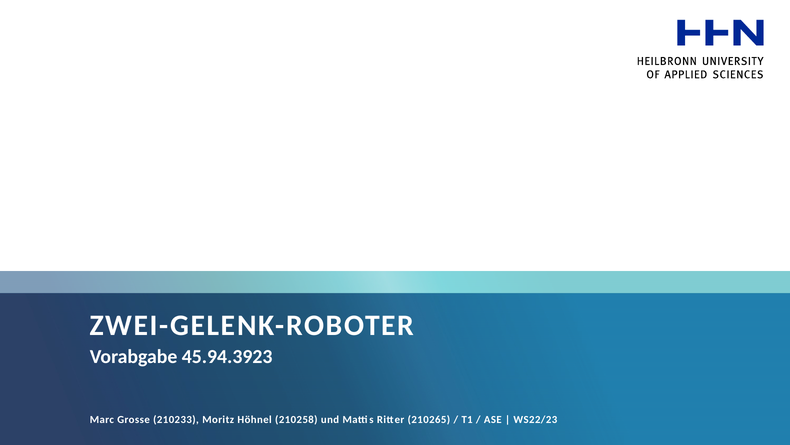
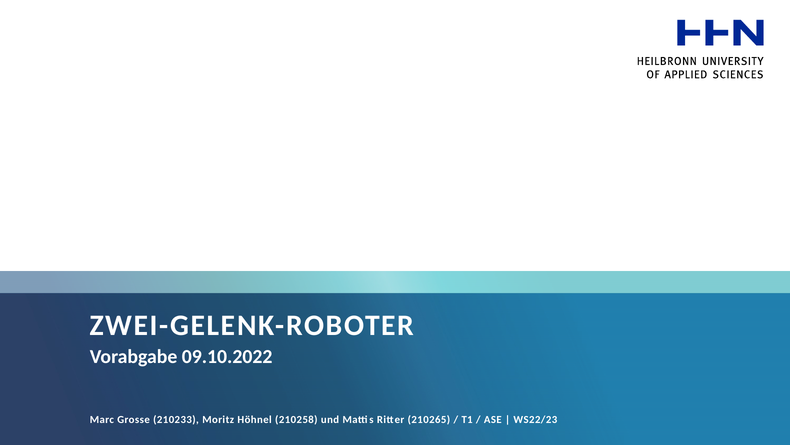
45.94.3923: 45.94.3923 -> 09.10.2022
